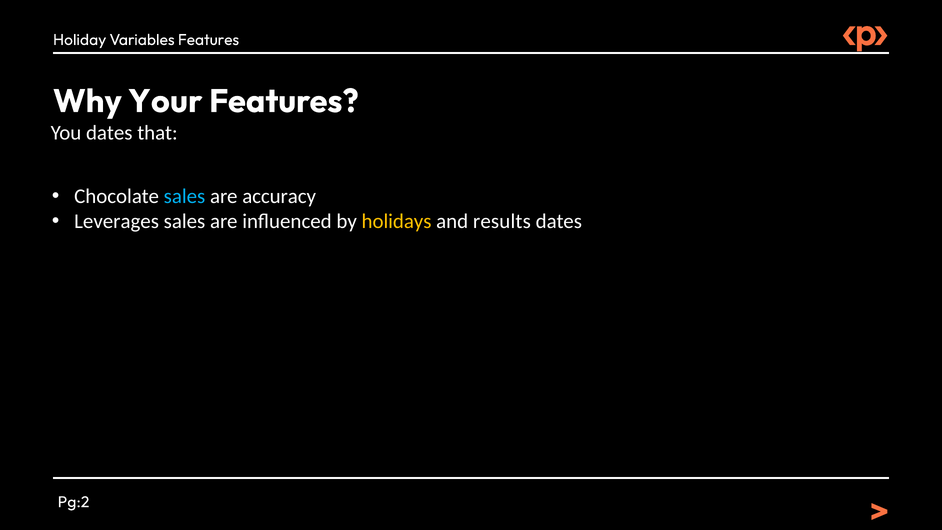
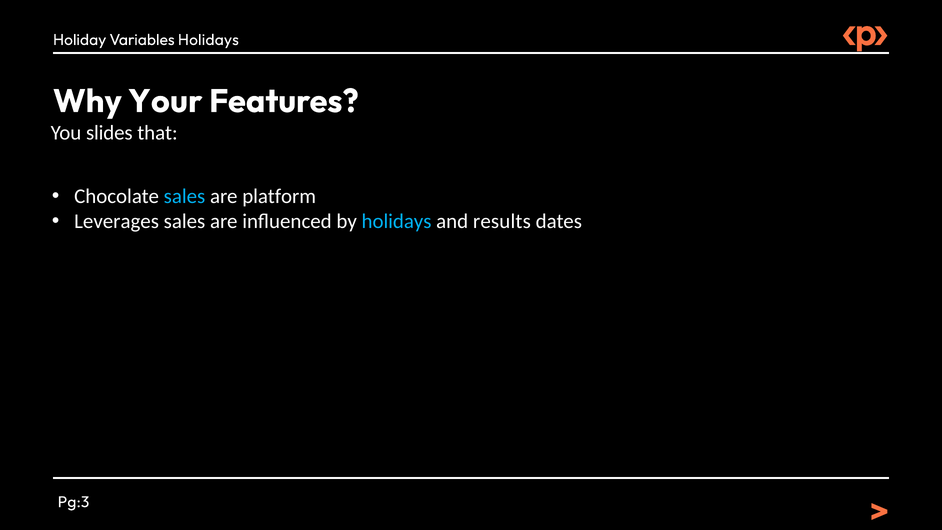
Variables Features: Features -> Holidays
You dates: dates -> slides
accuracy: accuracy -> platform
holidays at (397, 221) colour: yellow -> light blue
Pg:2: Pg:2 -> Pg:3
